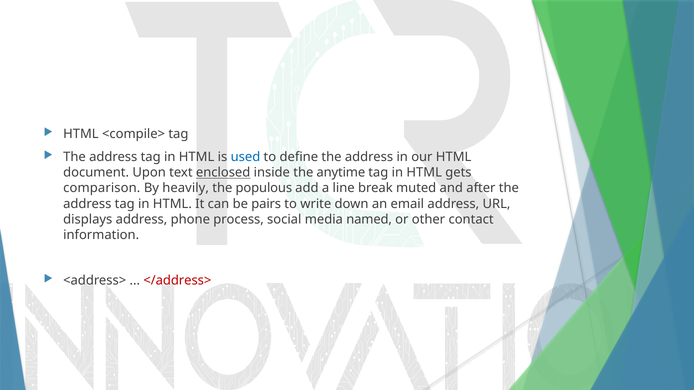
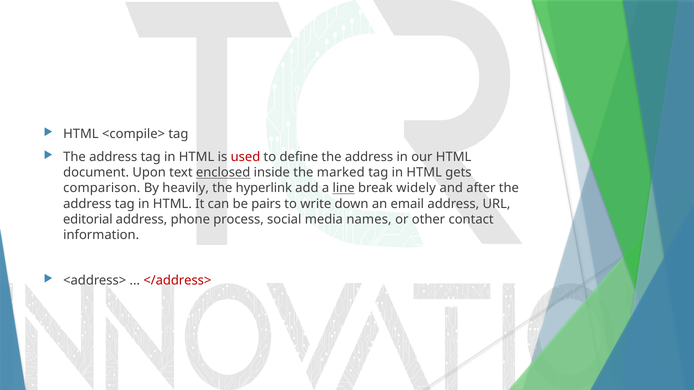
used colour: blue -> red
anytime: anytime -> marked
populous: populous -> hyperlink
line underline: none -> present
muted: muted -> widely
displays: displays -> editorial
named: named -> names
